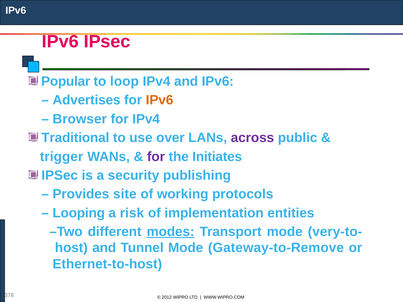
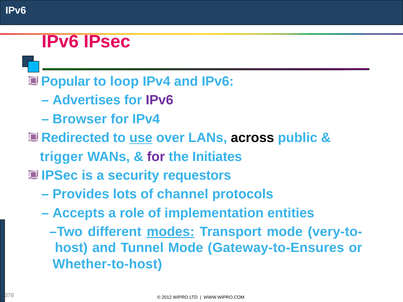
IPv6 at (160, 100) colour: orange -> purple
Traditional: Traditional -> Redirected
use underline: none -> present
across colour: purple -> black
publishing: publishing -> requestors
site: site -> lots
working: working -> channel
Looping: Looping -> Accepts
risk: risk -> role
Gateway-to-Remove: Gateway-to-Remove -> Gateway-to-Ensures
Ethernet-to-host: Ethernet-to-host -> Whether-to-host
